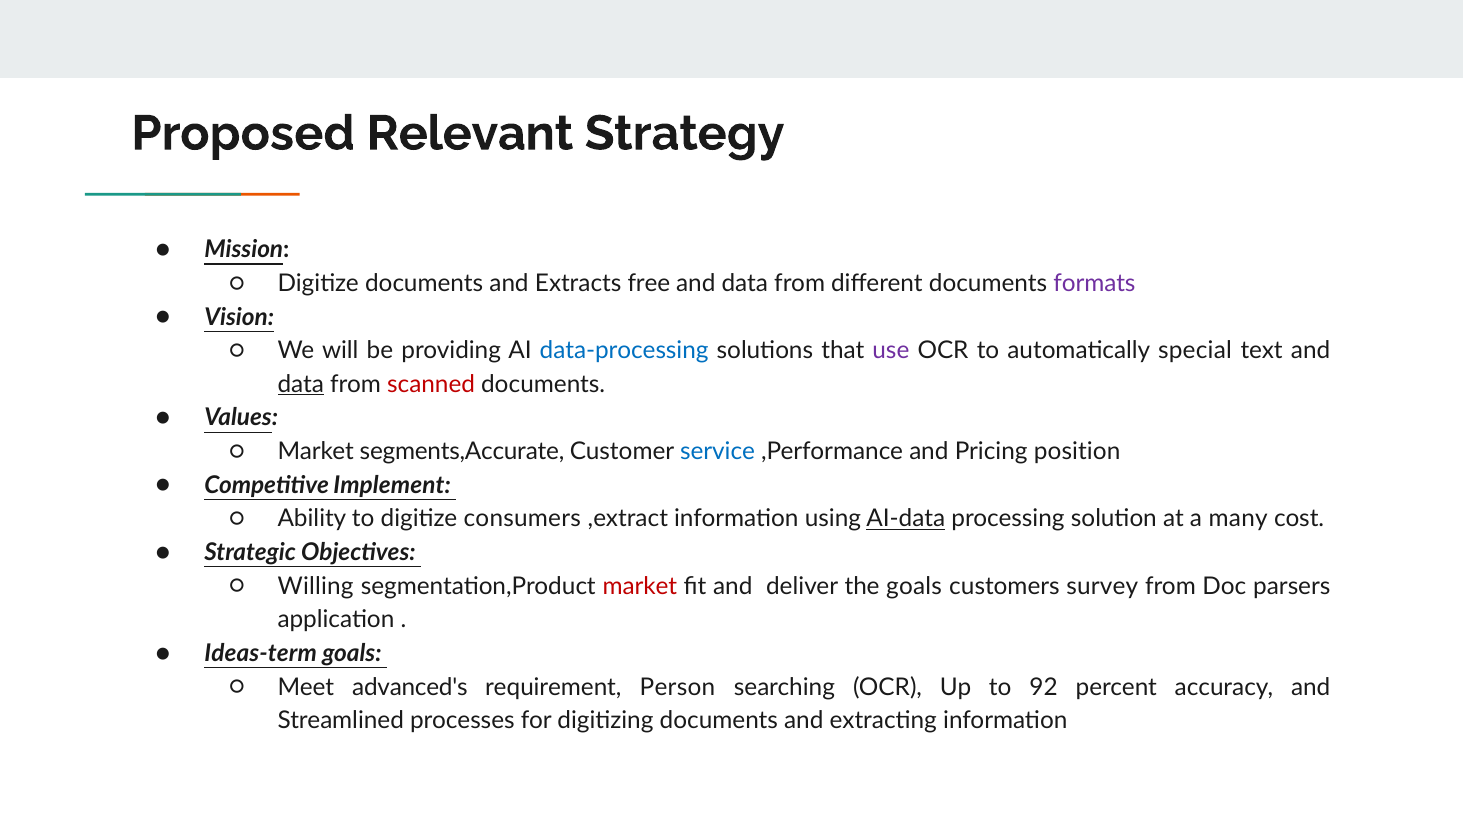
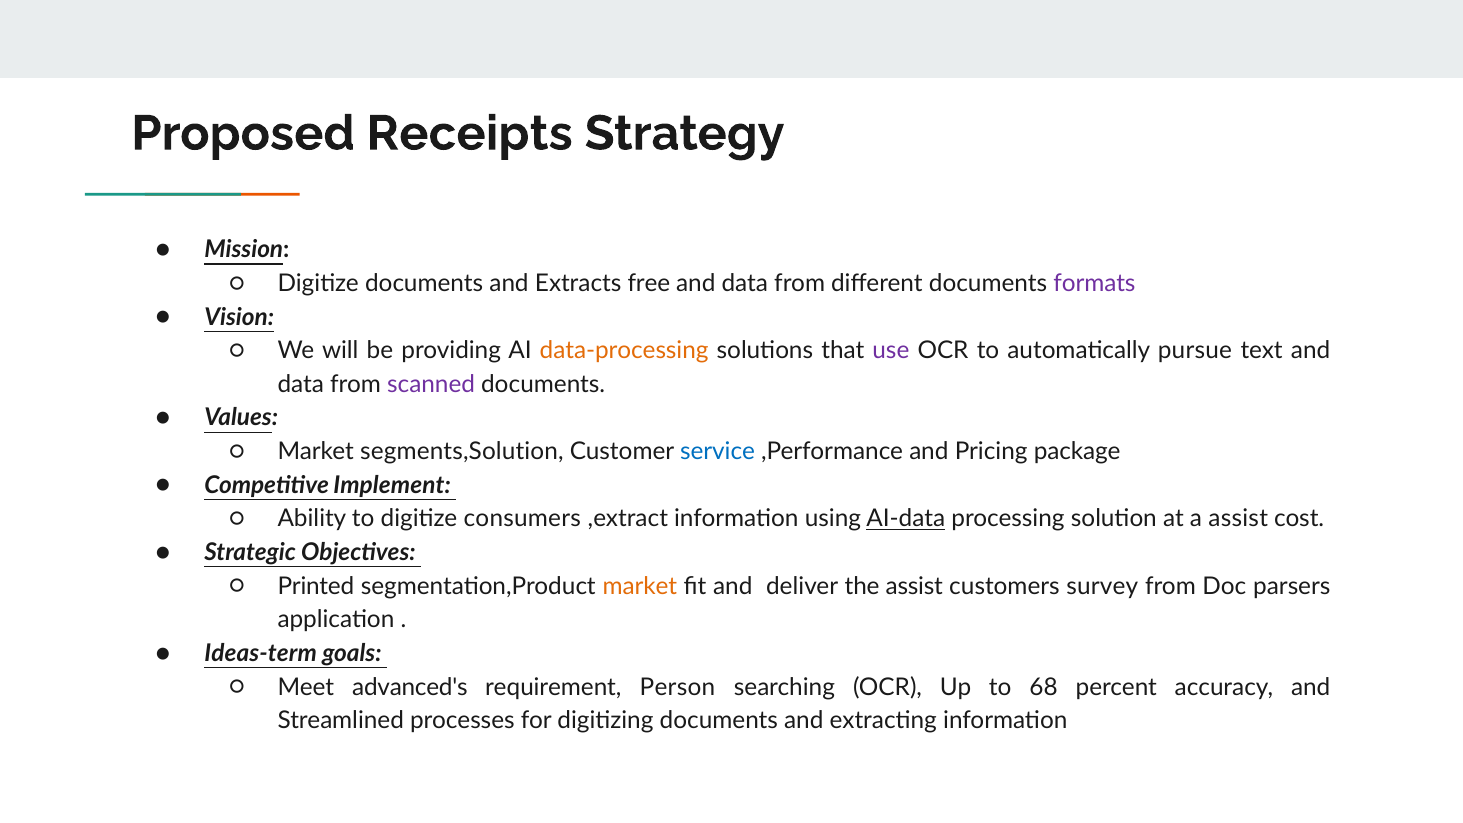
Relevant: Relevant -> Receipts
data-processing colour: blue -> orange
special: special -> pursue
data at (301, 384) underline: present -> none
scanned colour: red -> purple
segments,Accurate: segments,Accurate -> segments,Solution
position: position -> package
a many: many -> assist
Willing: Willing -> Printed
market at (640, 586) colour: red -> orange
the goals: goals -> assist
92: 92 -> 68
